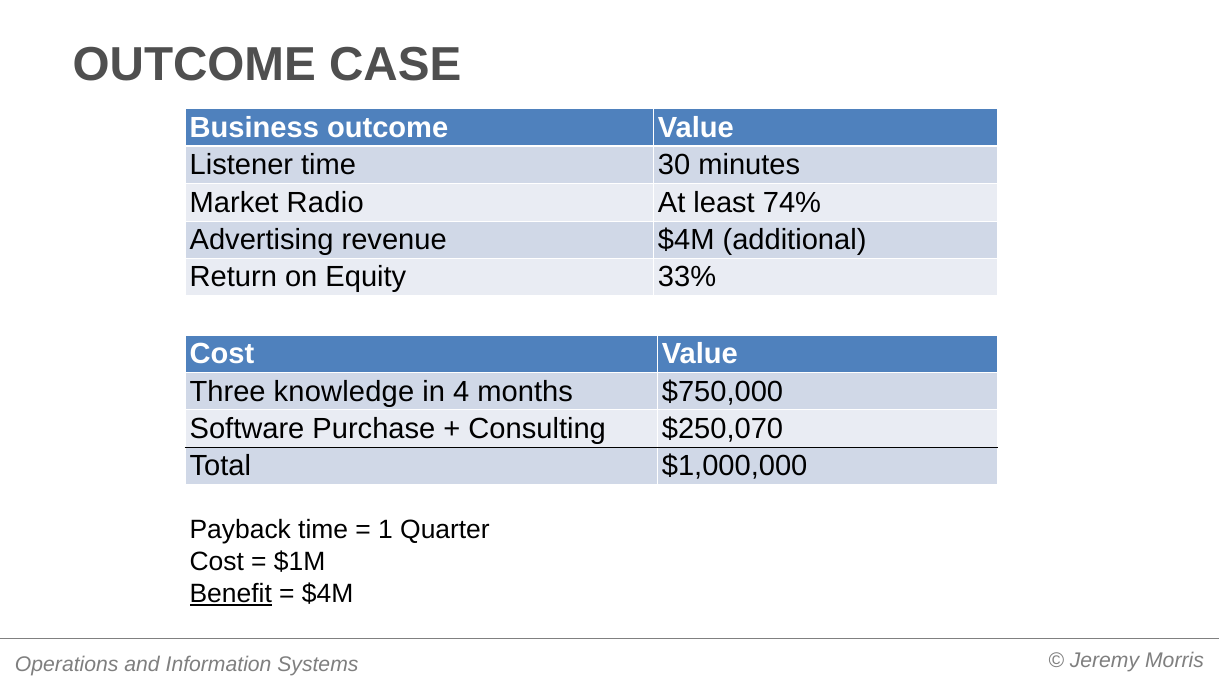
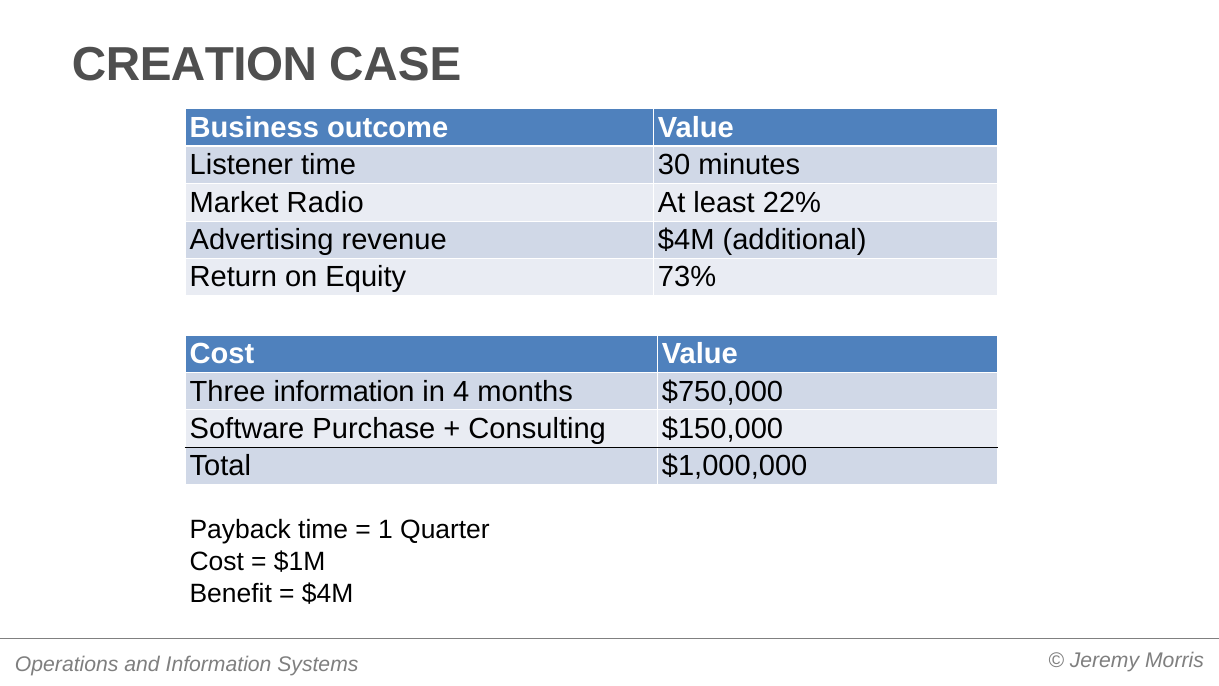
OUTCOME at (194, 65): OUTCOME -> CREATION
74%: 74% -> 22%
33%: 33% -> 73%
Three knowledge: knowledge -> information
$250,070: $250,070 -> $150,000
Benefit underline: present -> none
